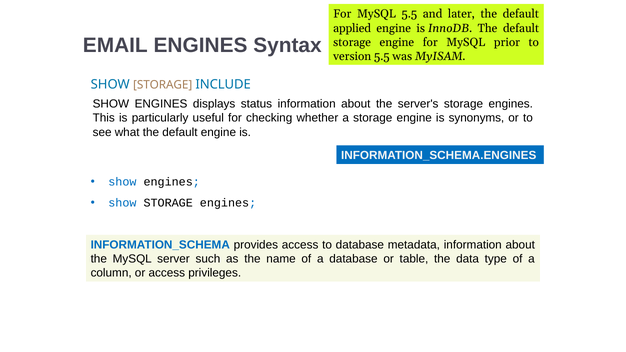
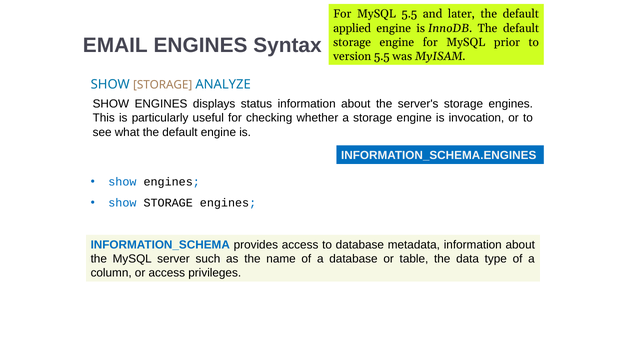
INCLUDE: INCLUDE -> ANALYZE
synonyms: synonyms -> invocation
